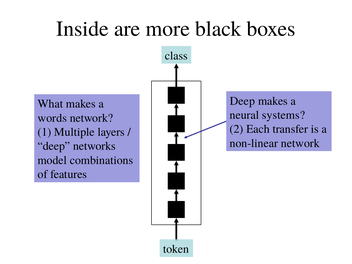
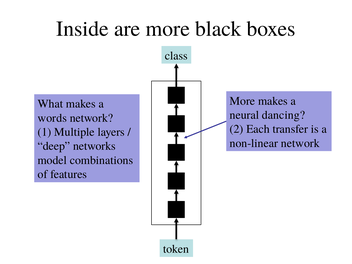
Deep at (242, 101): Deep -> More
systems: systems -> dancing
